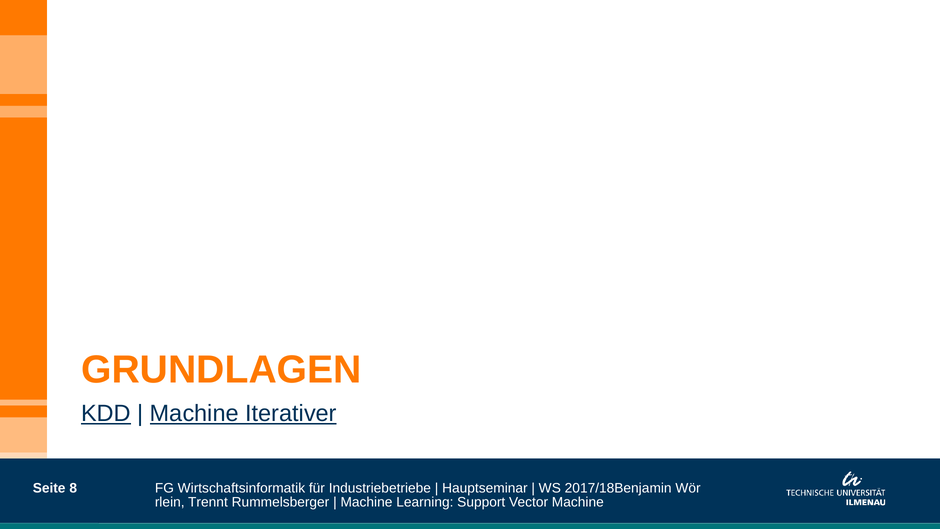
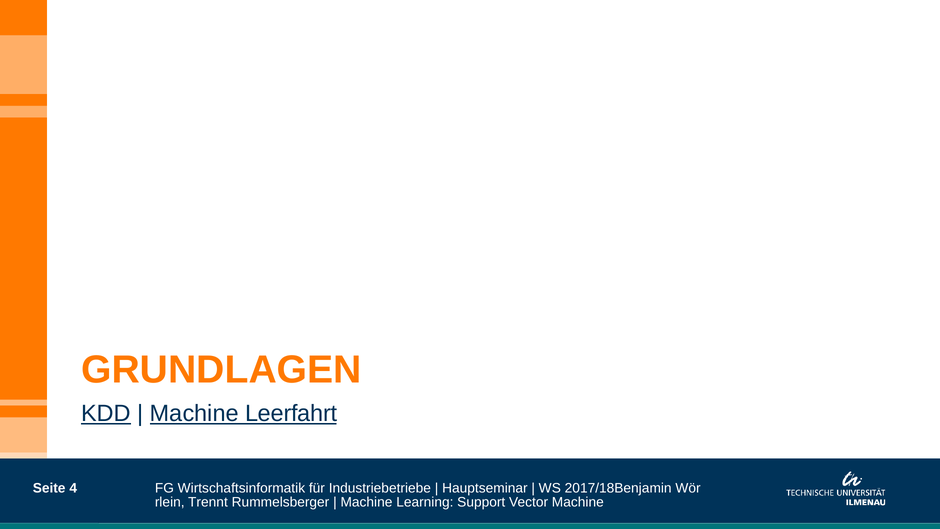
Iterativer: Iterativer -> Leerfahrt
8: 8 -> 4
